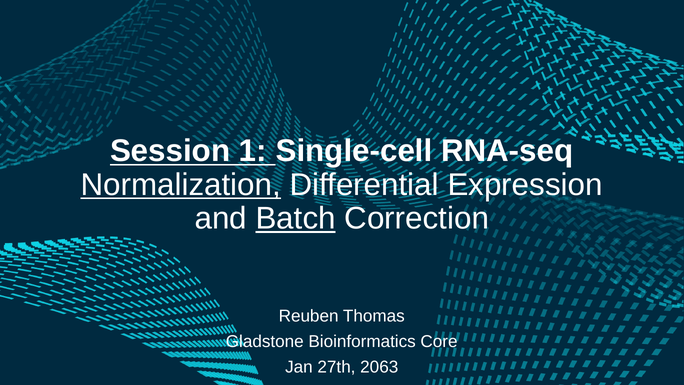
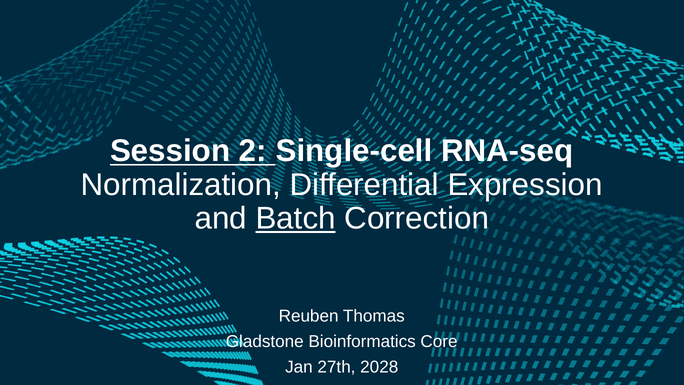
1: 1 -> 2
Normalization underline: present -> none
2063: 2063 -> 2028
